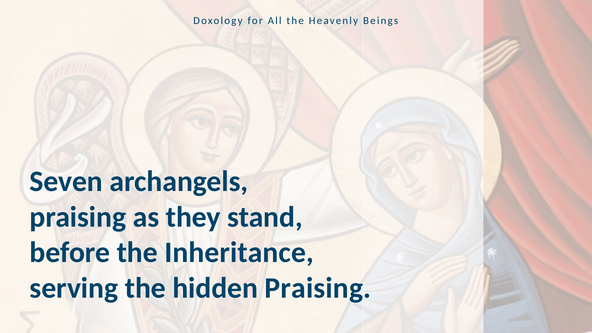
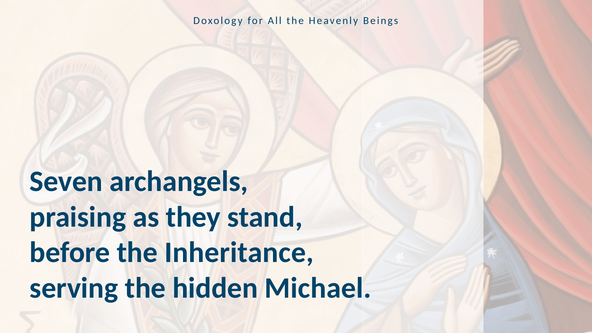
hidden Praising: Praising -> Michael
